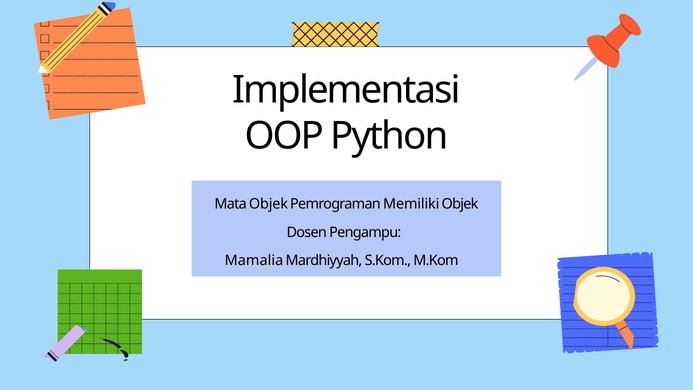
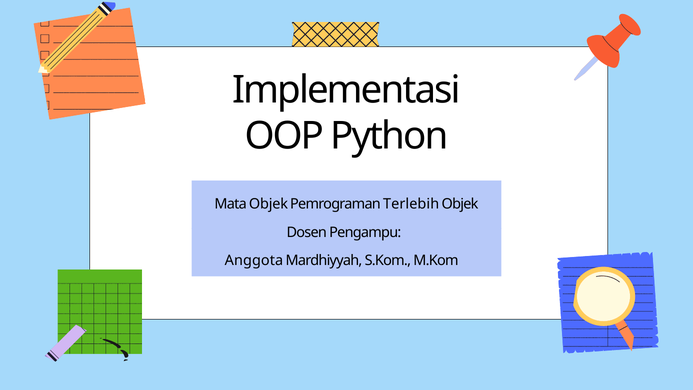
Memiliki: Memiliki -> Terlebih
Mamalia: Mamalia -> Anggota
